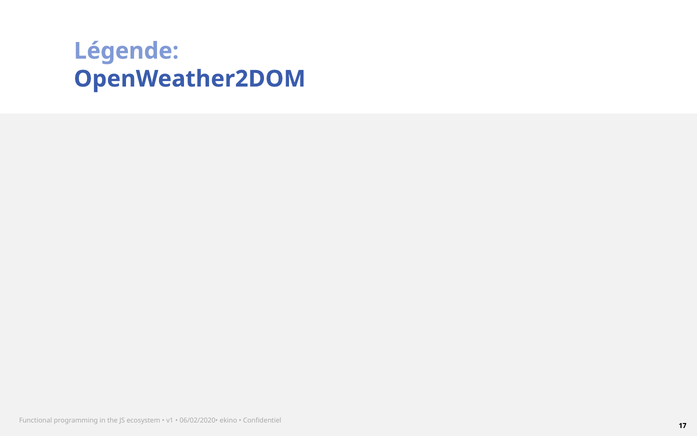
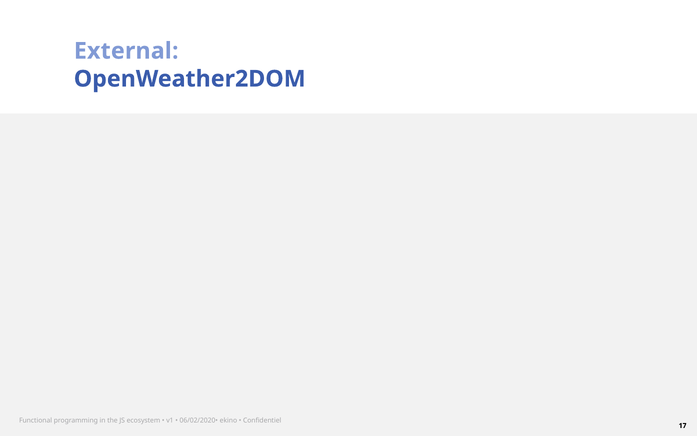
Légende: Légende -> External
